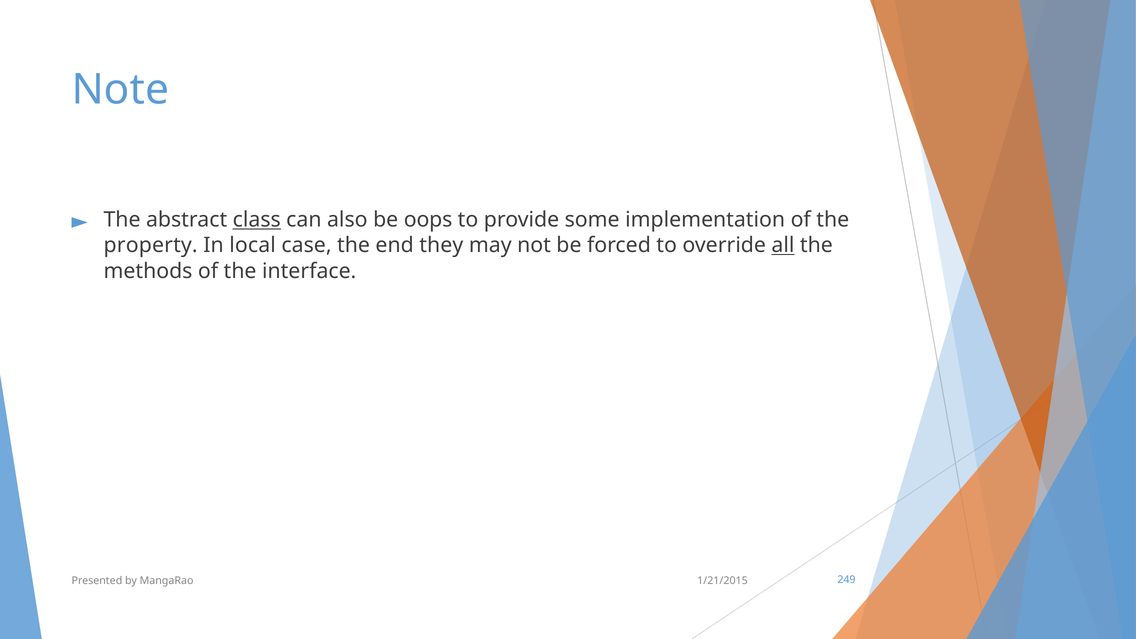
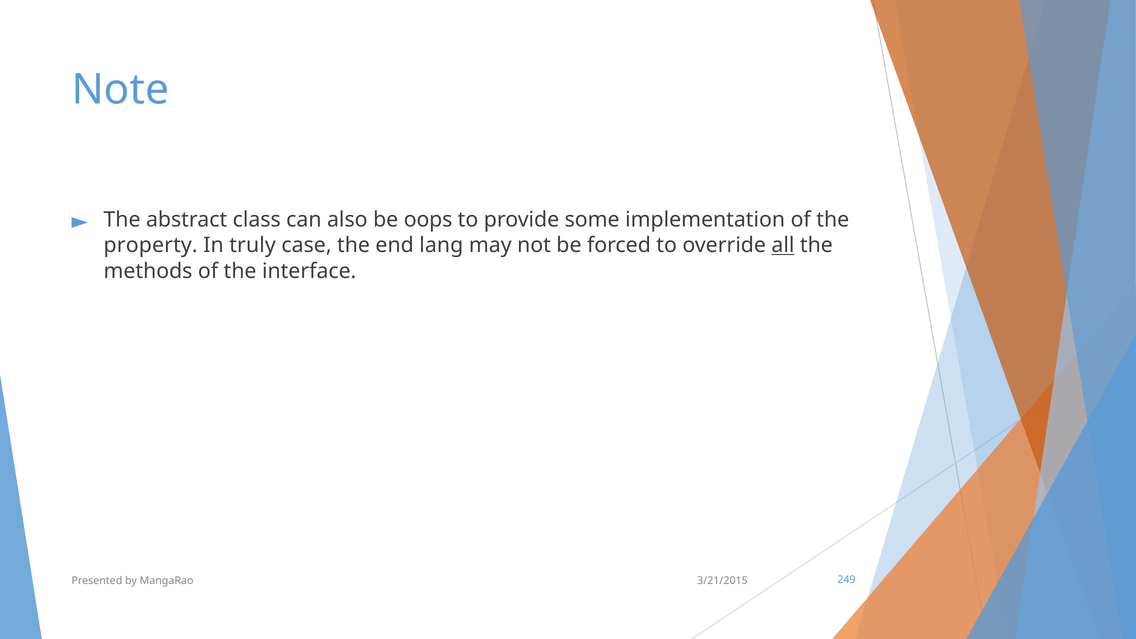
class underline: present -> none
local: local -> truly
they: they -> lang
1/21/2015: 1/21/2015 -> 3/21/2015
